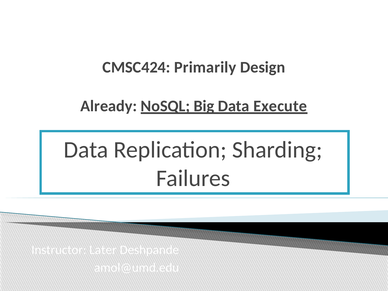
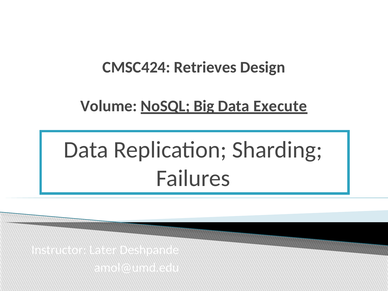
Primarily: Primarily -> Retrieves
Already: Already -> Volume
